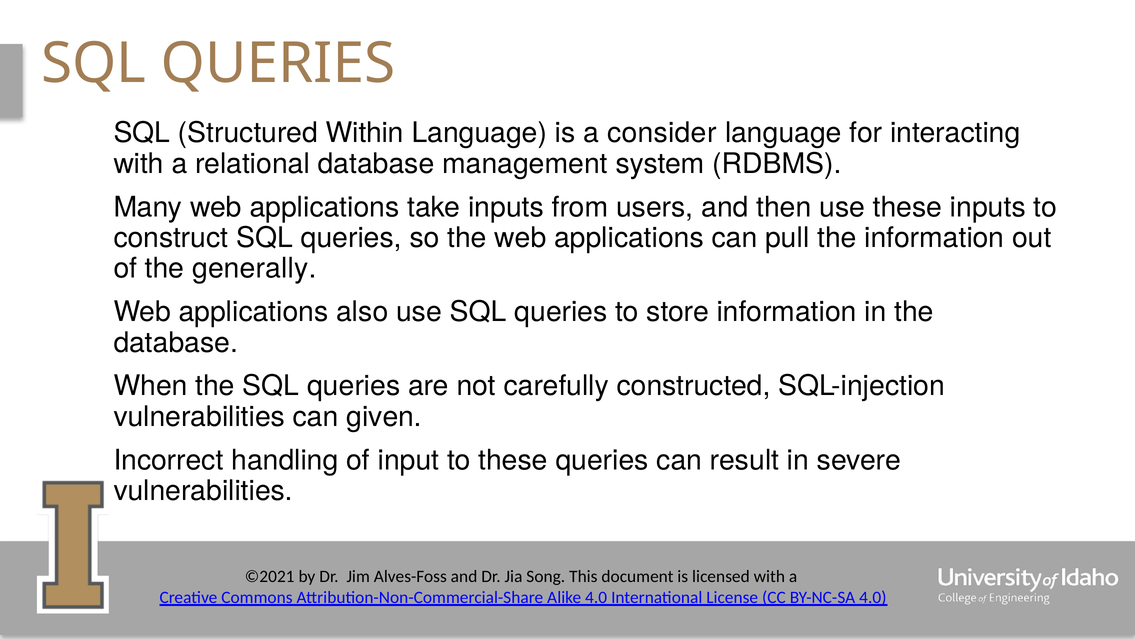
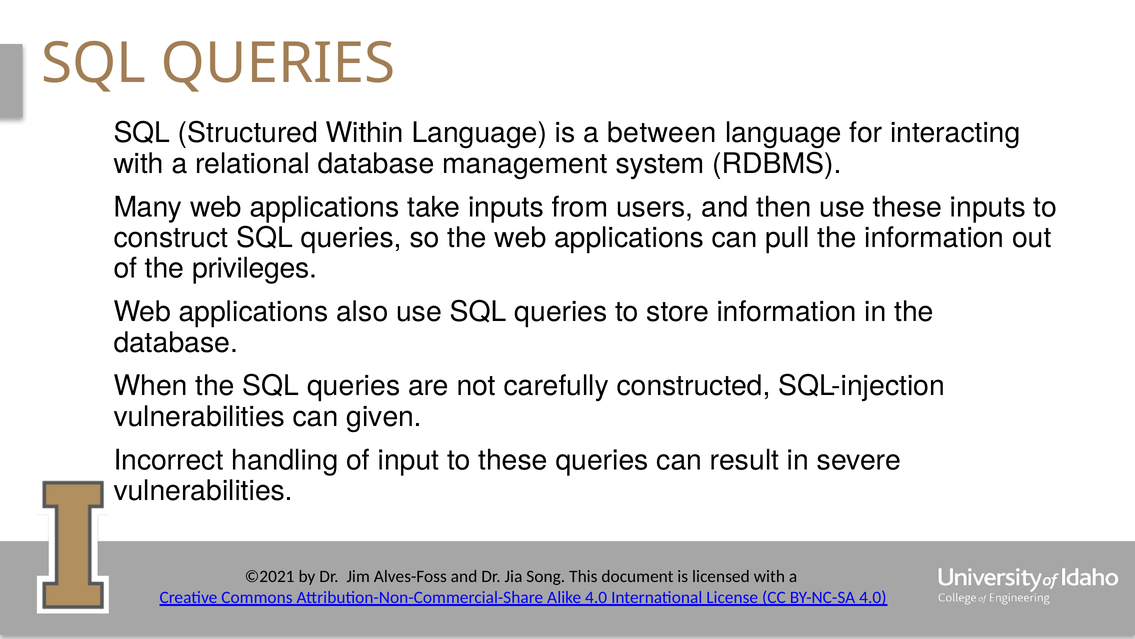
consider: consider -> between
generally: generally -> privileges
